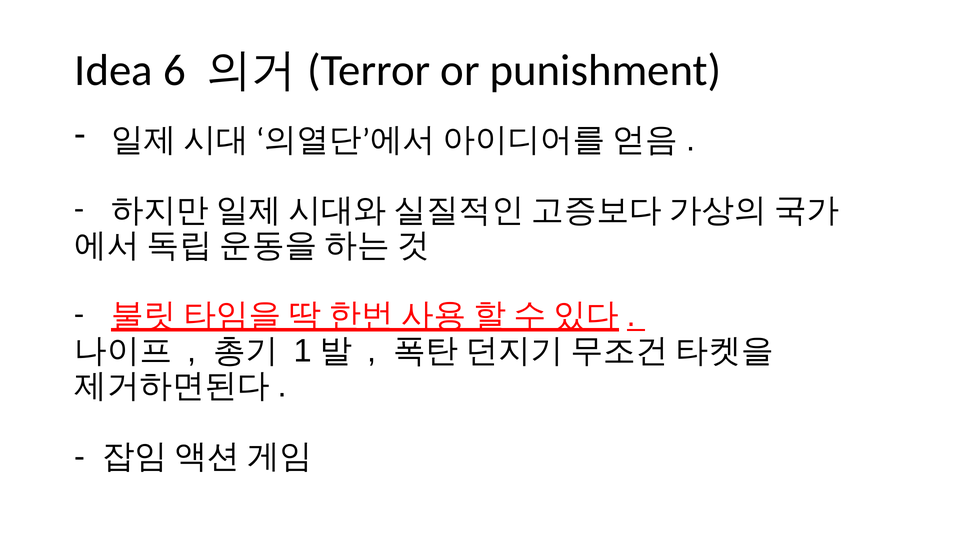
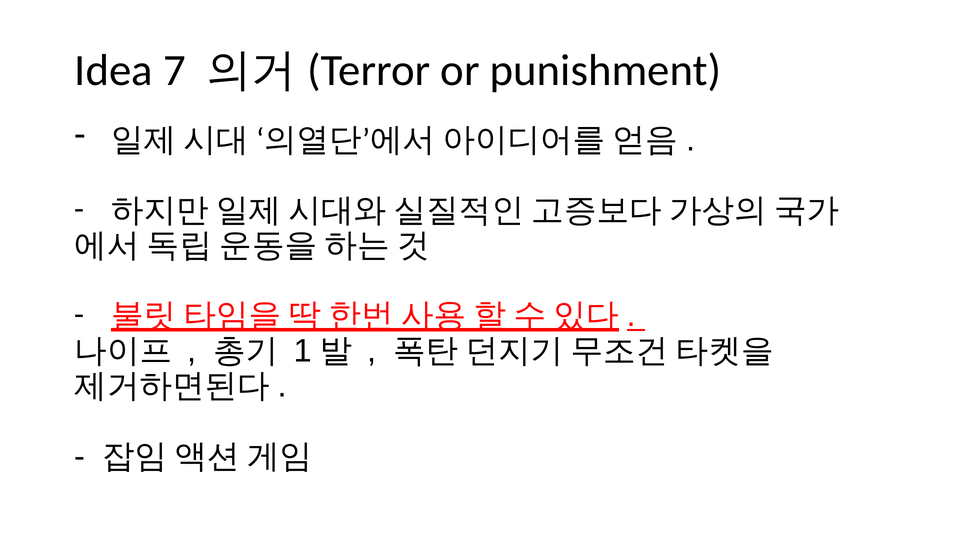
6: 6 -> 7
